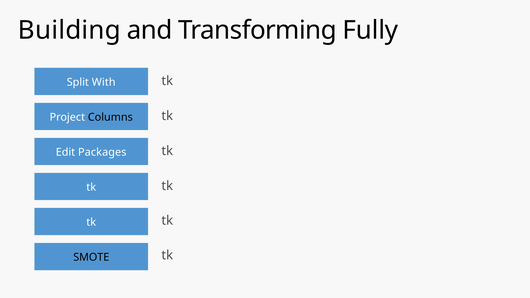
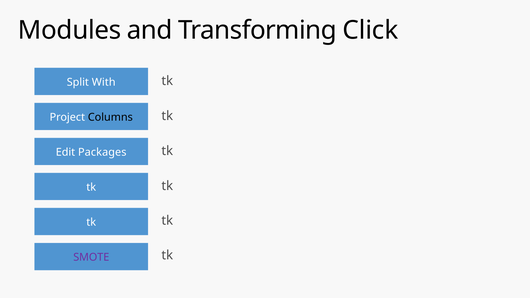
Building: Building -> Modules
Fully: Fully -> Click
SMOTE colour: black -> purple
